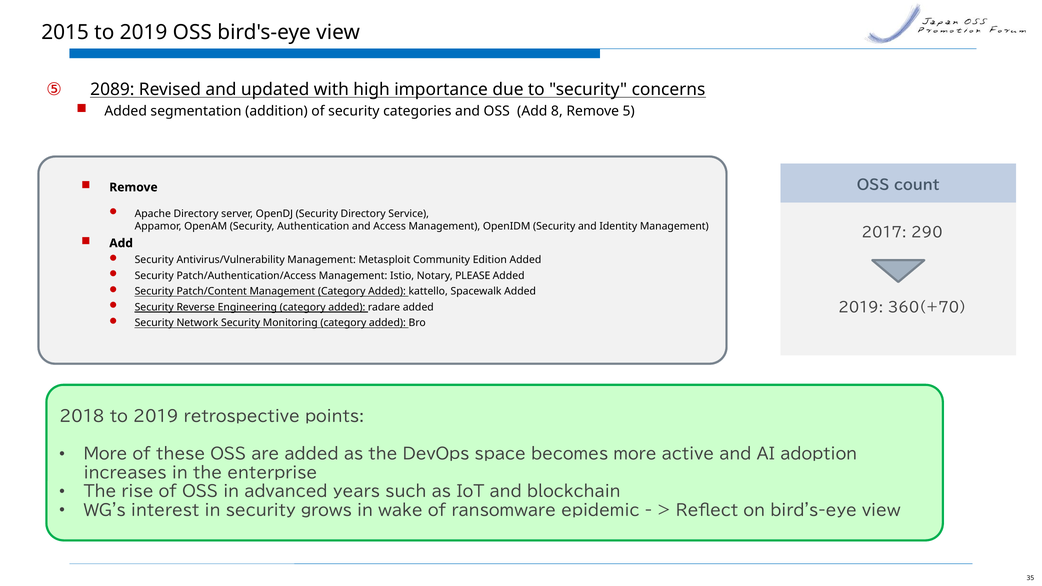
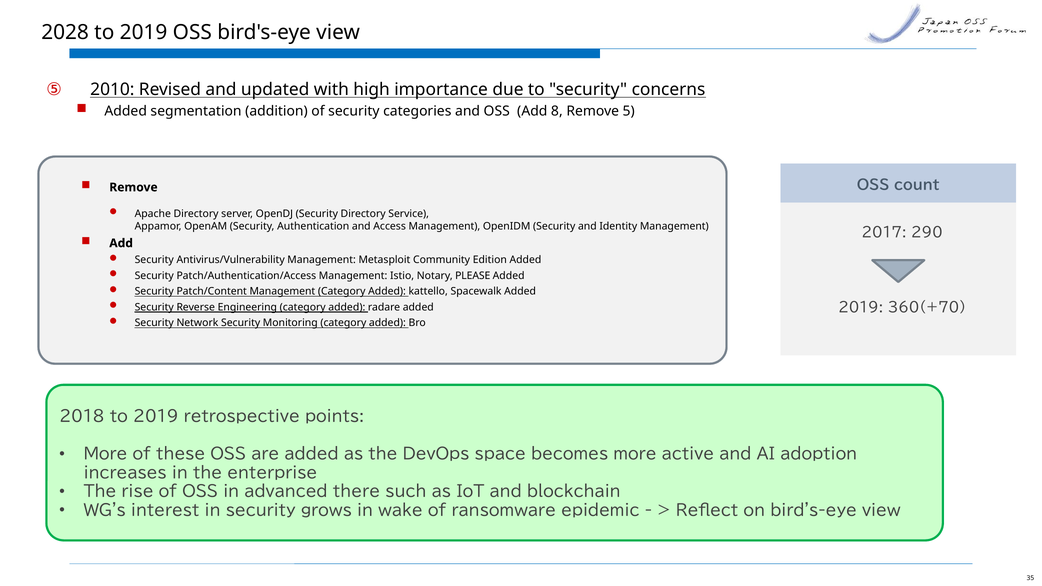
2015: 2015 -> 2028
2089: 2089 -> 2010
years: years -> there
